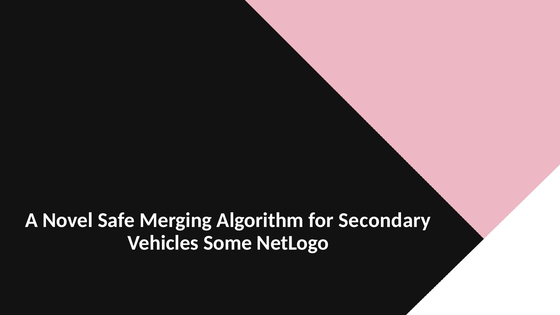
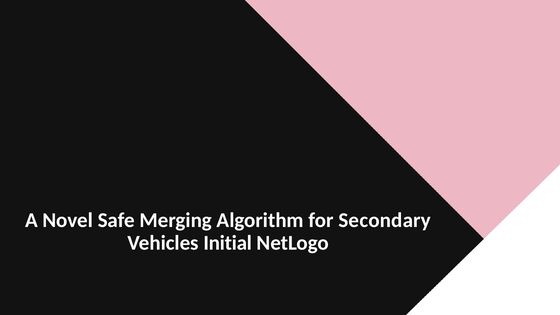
Some: Some -> Initial
